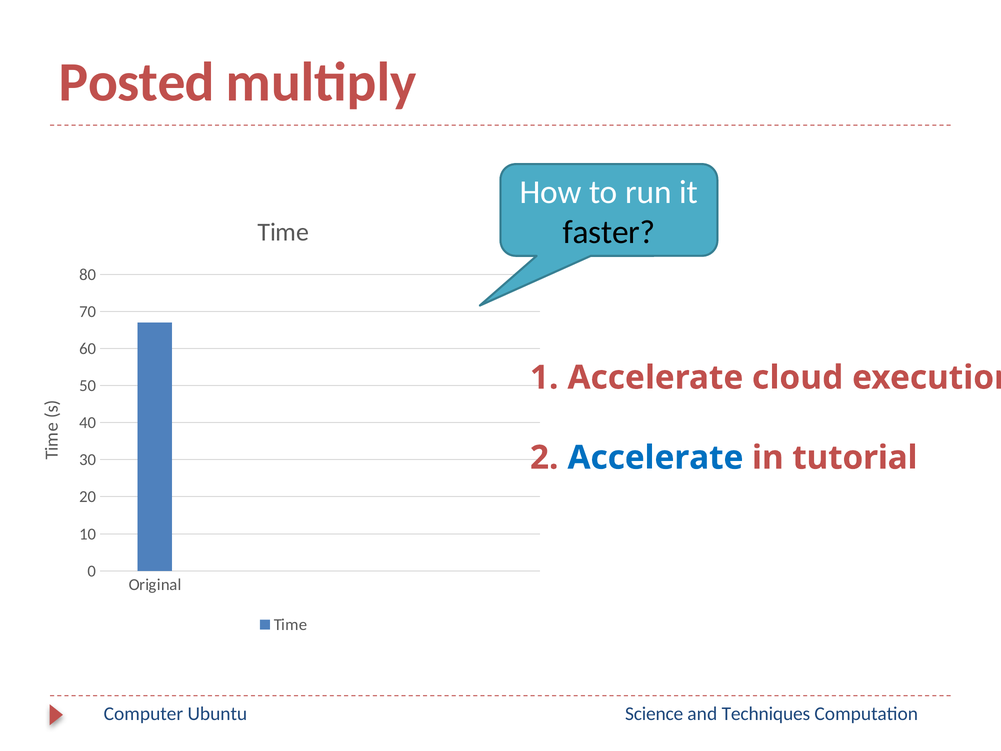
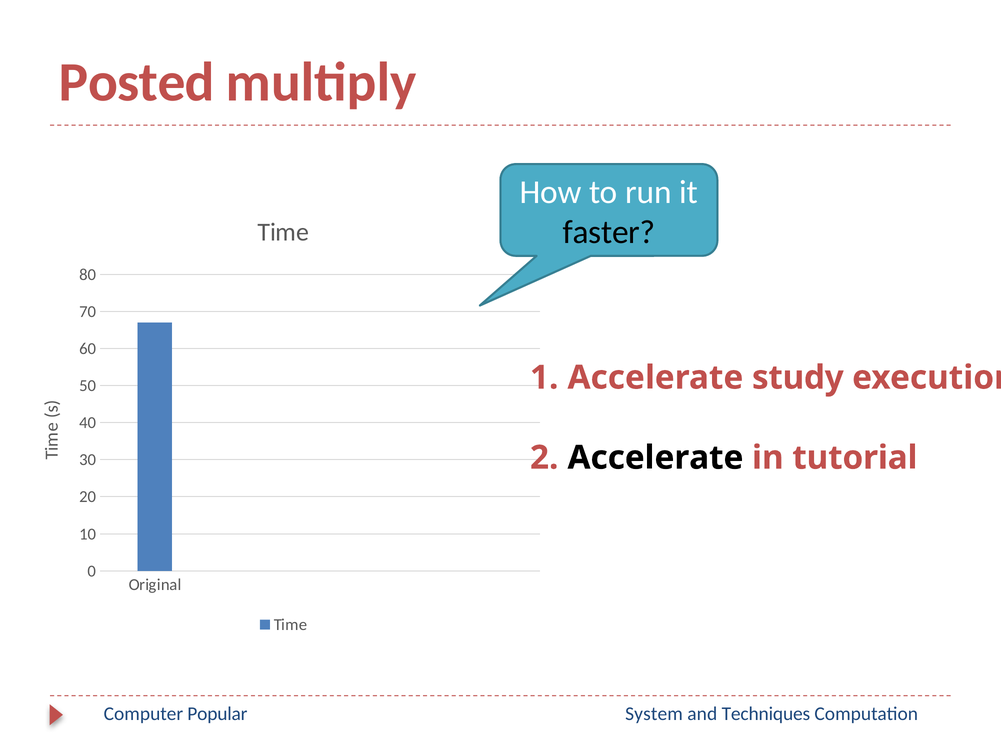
cloud: cloud -> study
Accelerate at (655, 458) colour: blue -> black
Ubuntu: Ubuntu -> Popular
Science: Science -> System
